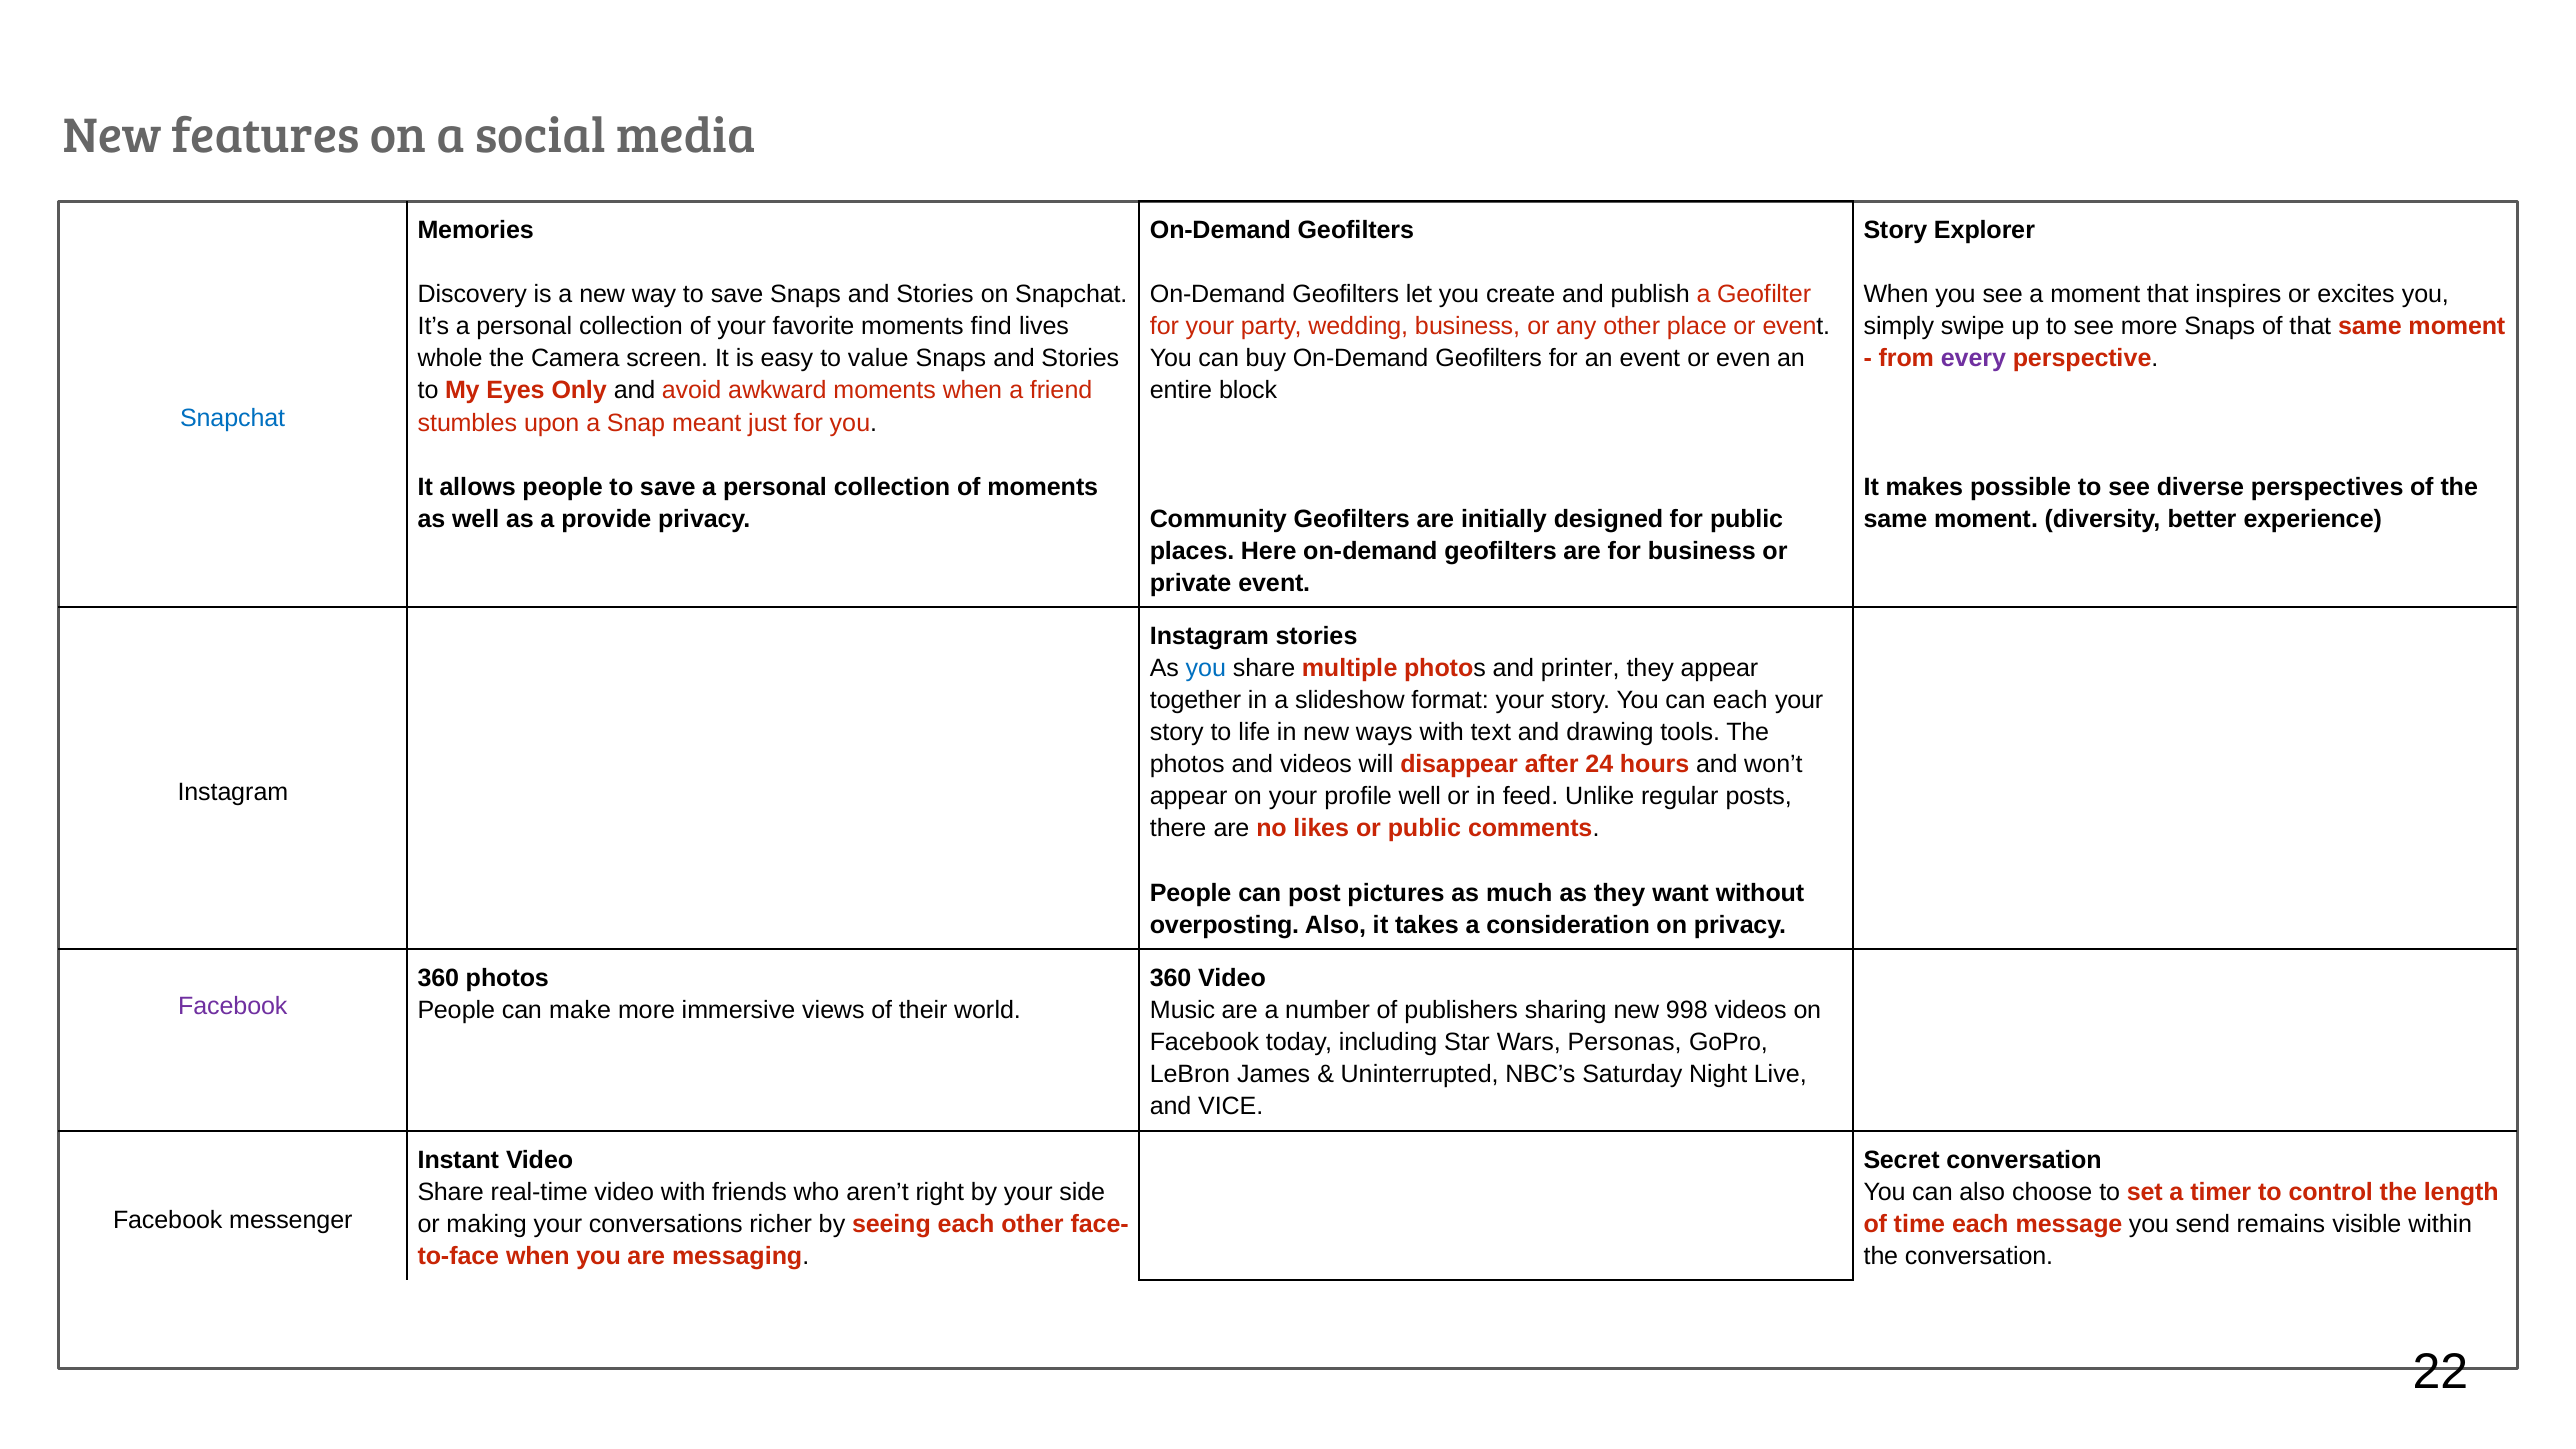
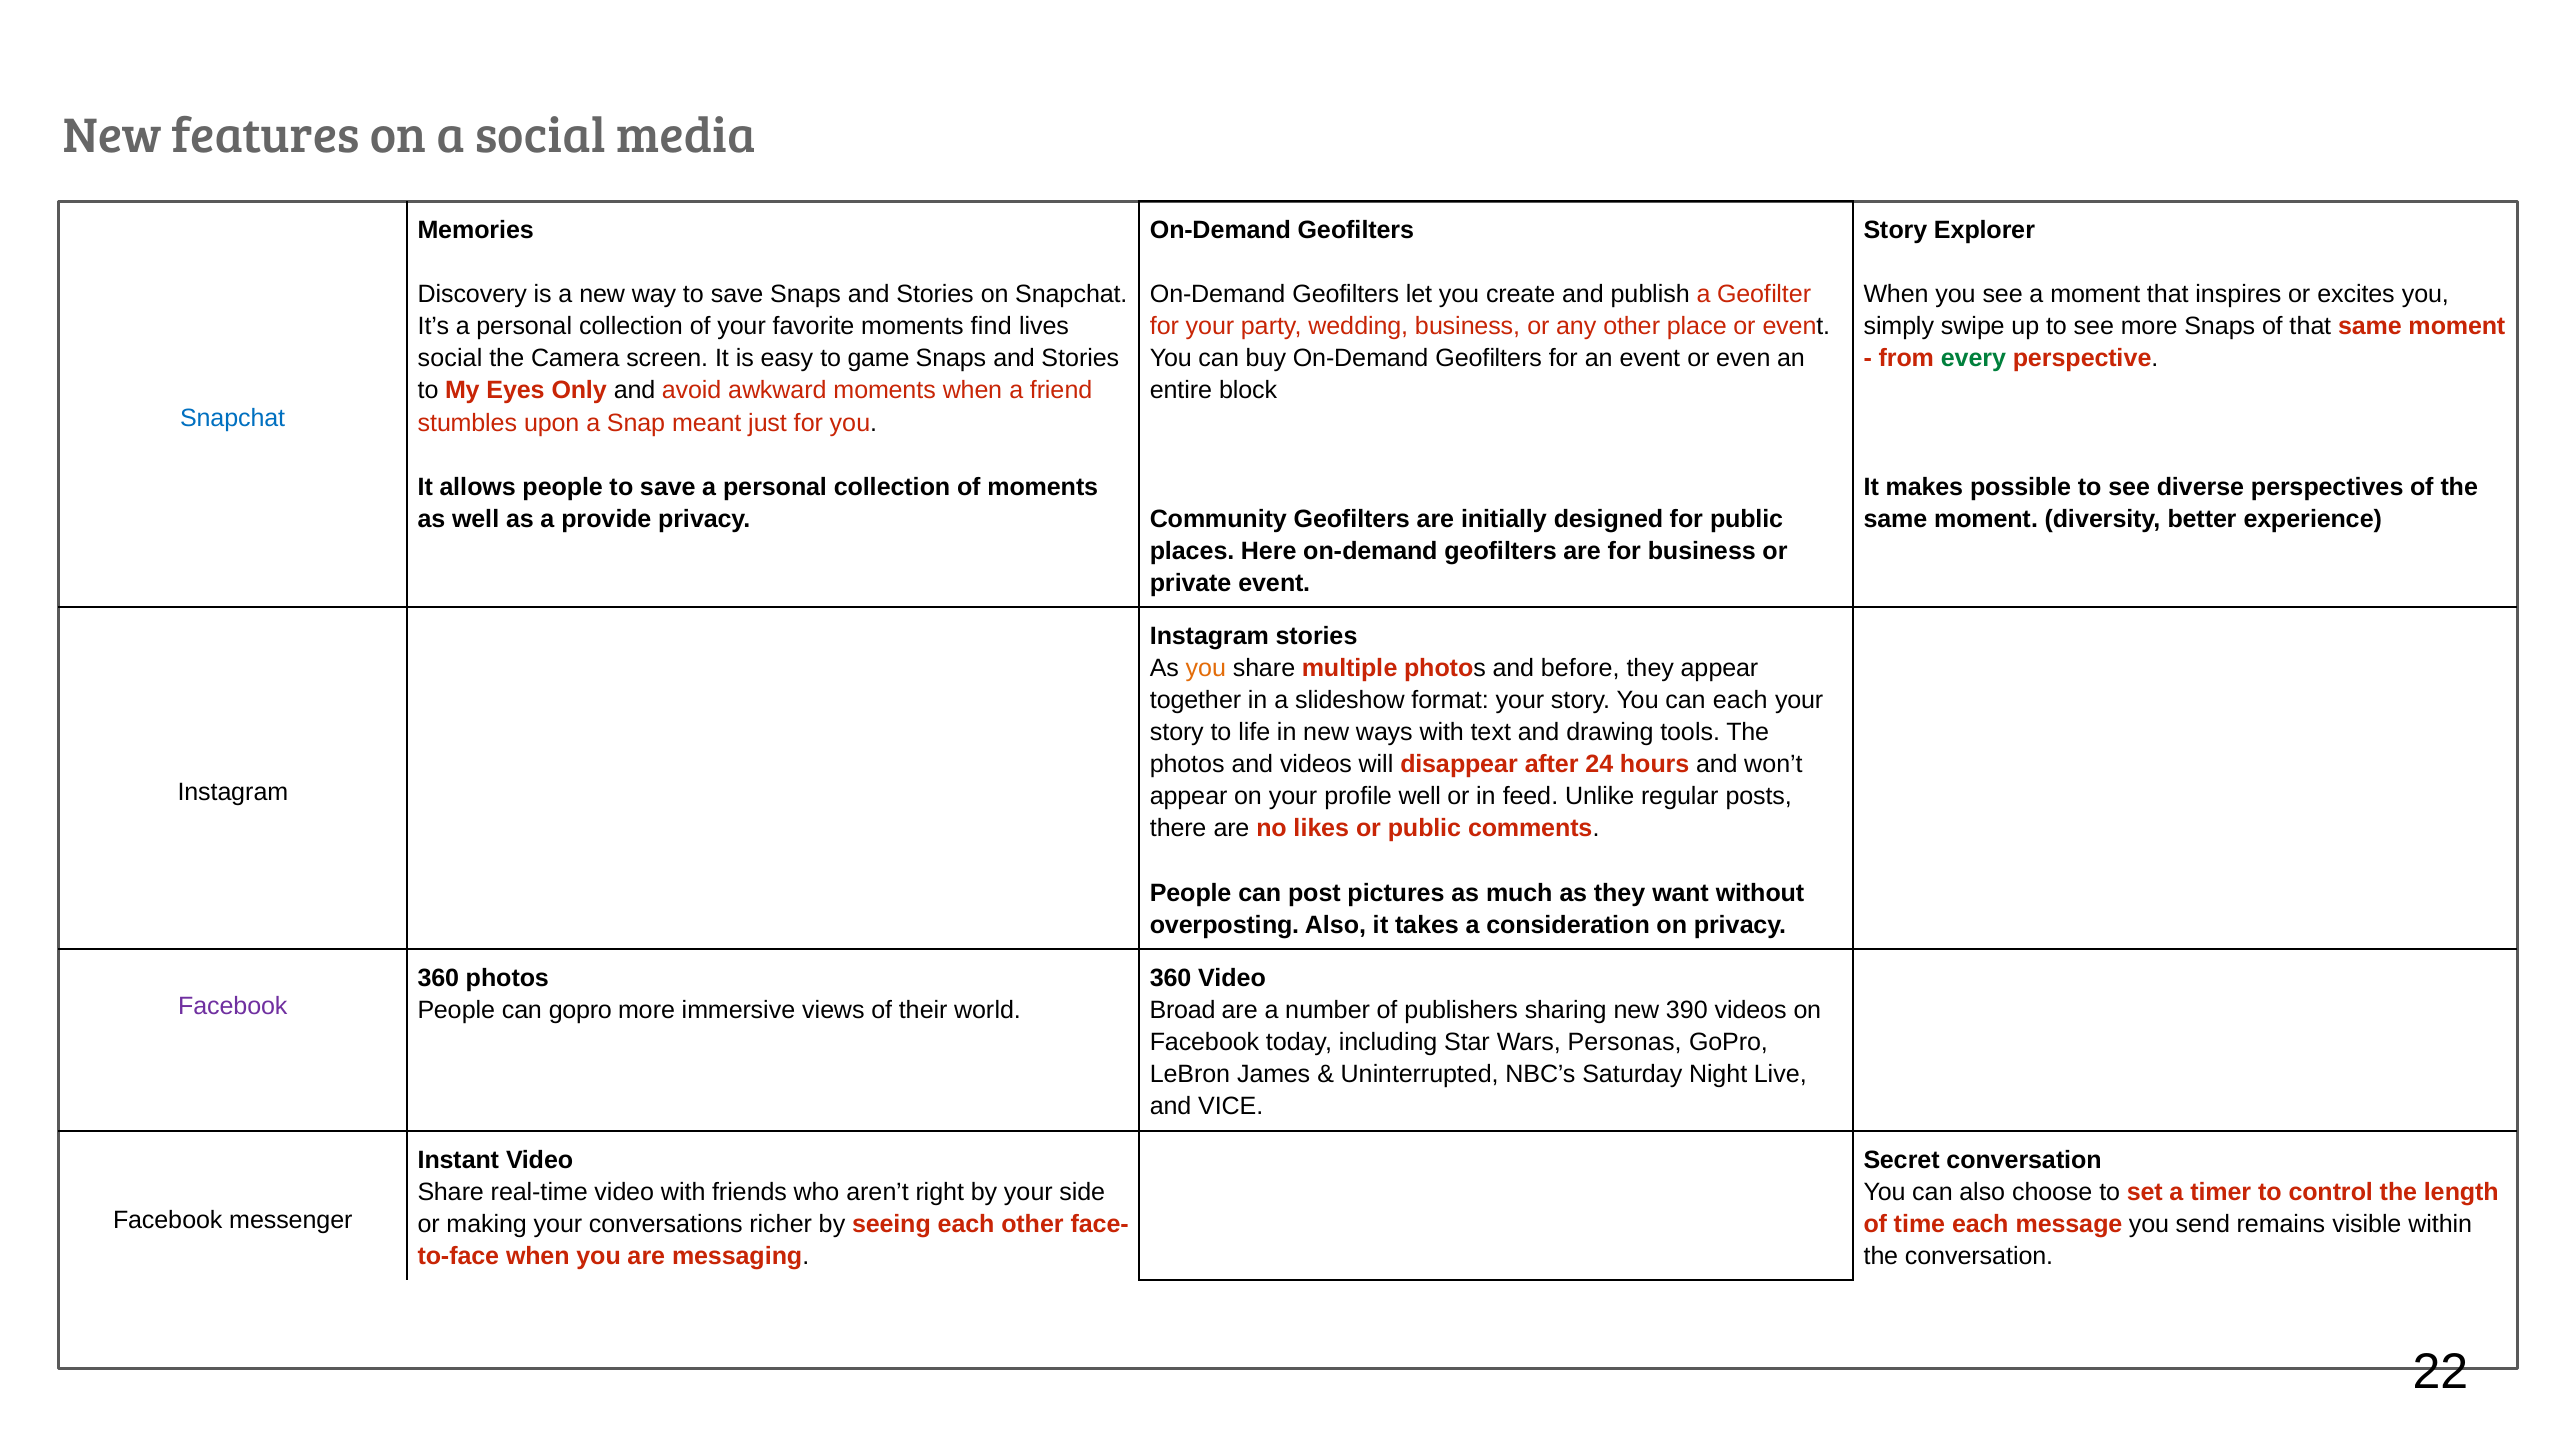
whole at (450, 359): whole -> social
value: value -> game
every colour: purple -> green
you at (1206, 668) colour: blue -> orange
printer: printer -> before
can make: make -> gopro
Music: Music -> Broad
998: 998 -> 390
